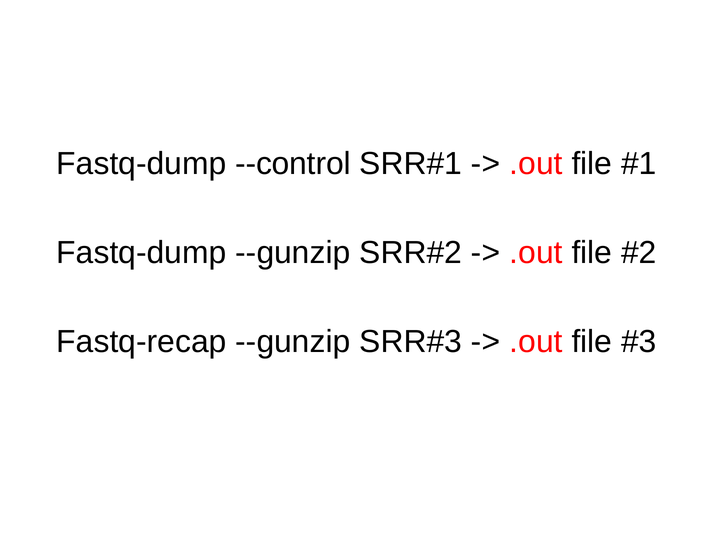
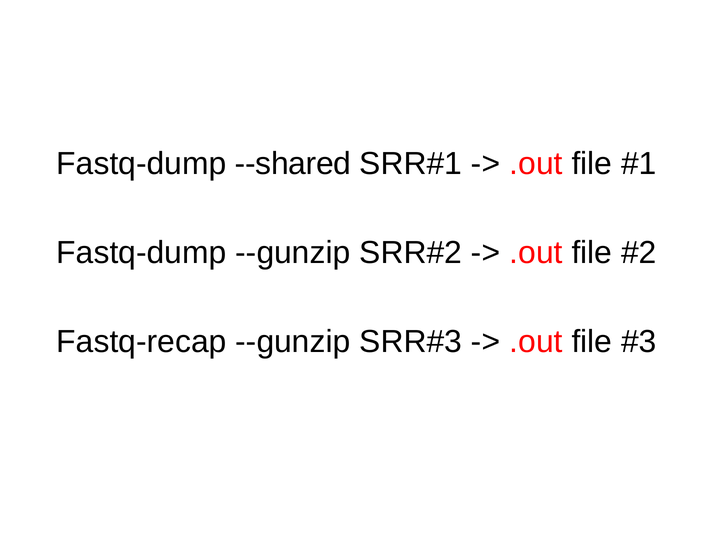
--control: --control -> --shared
